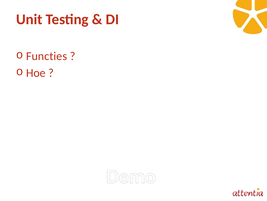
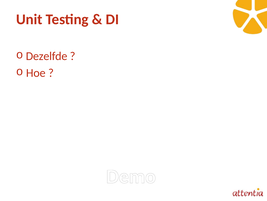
Functies: Functies -> Dezelfde
